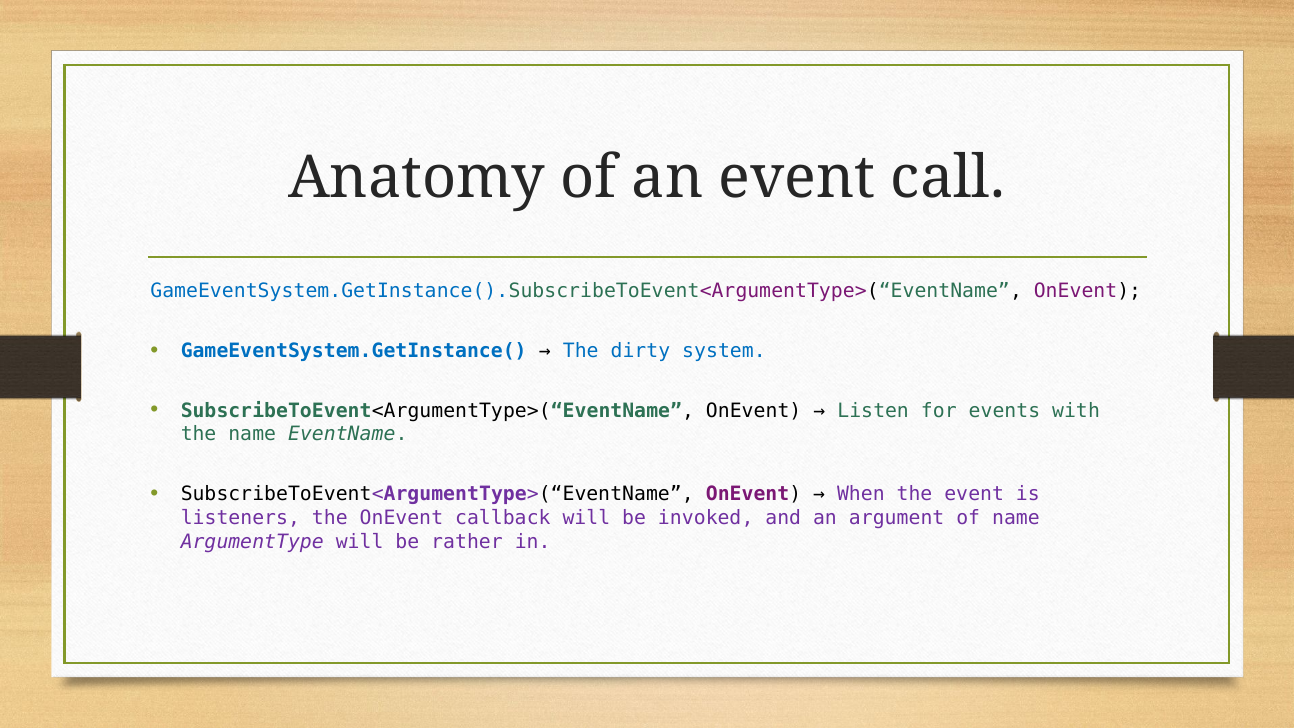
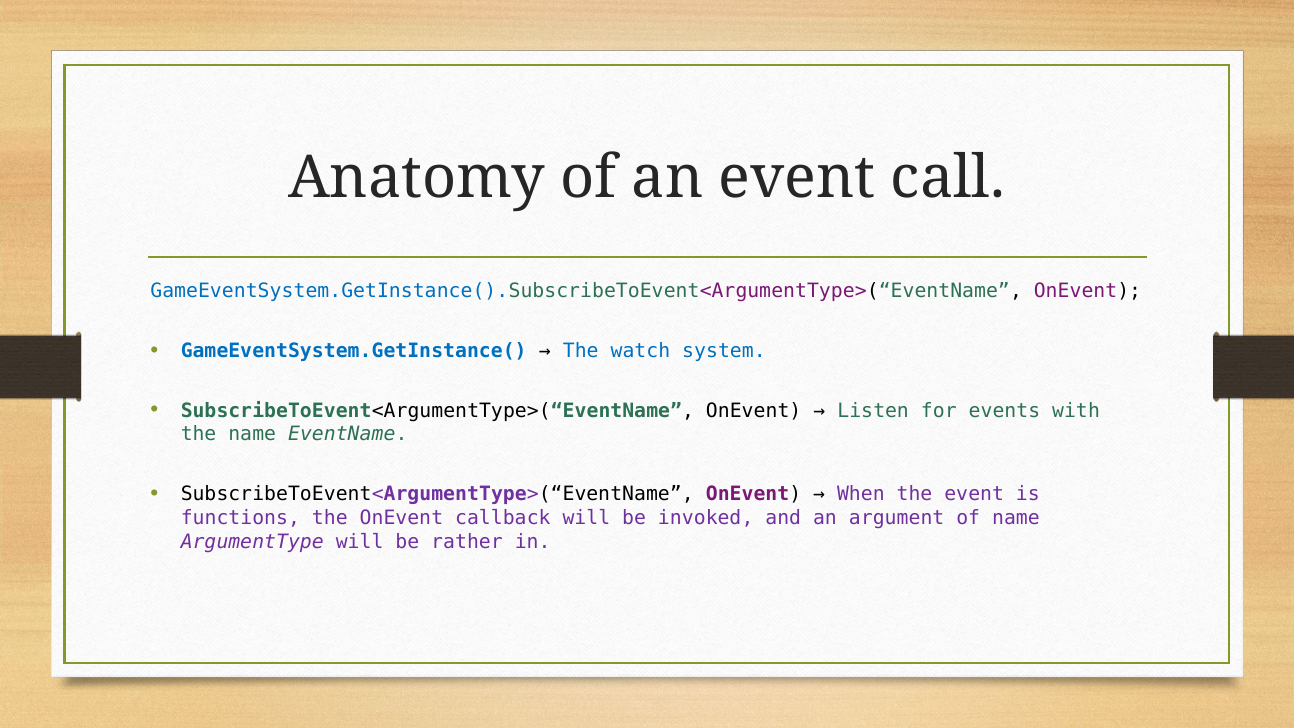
dirty: dirty -> watch
listeners: listeners -> functions
